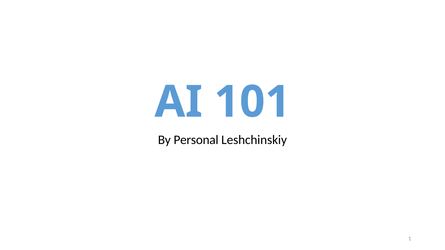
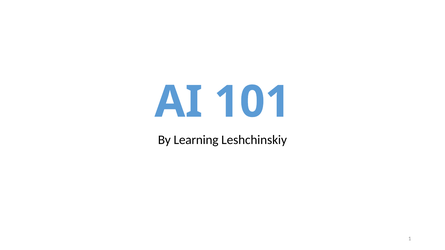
Personal: Personal -> Learning
